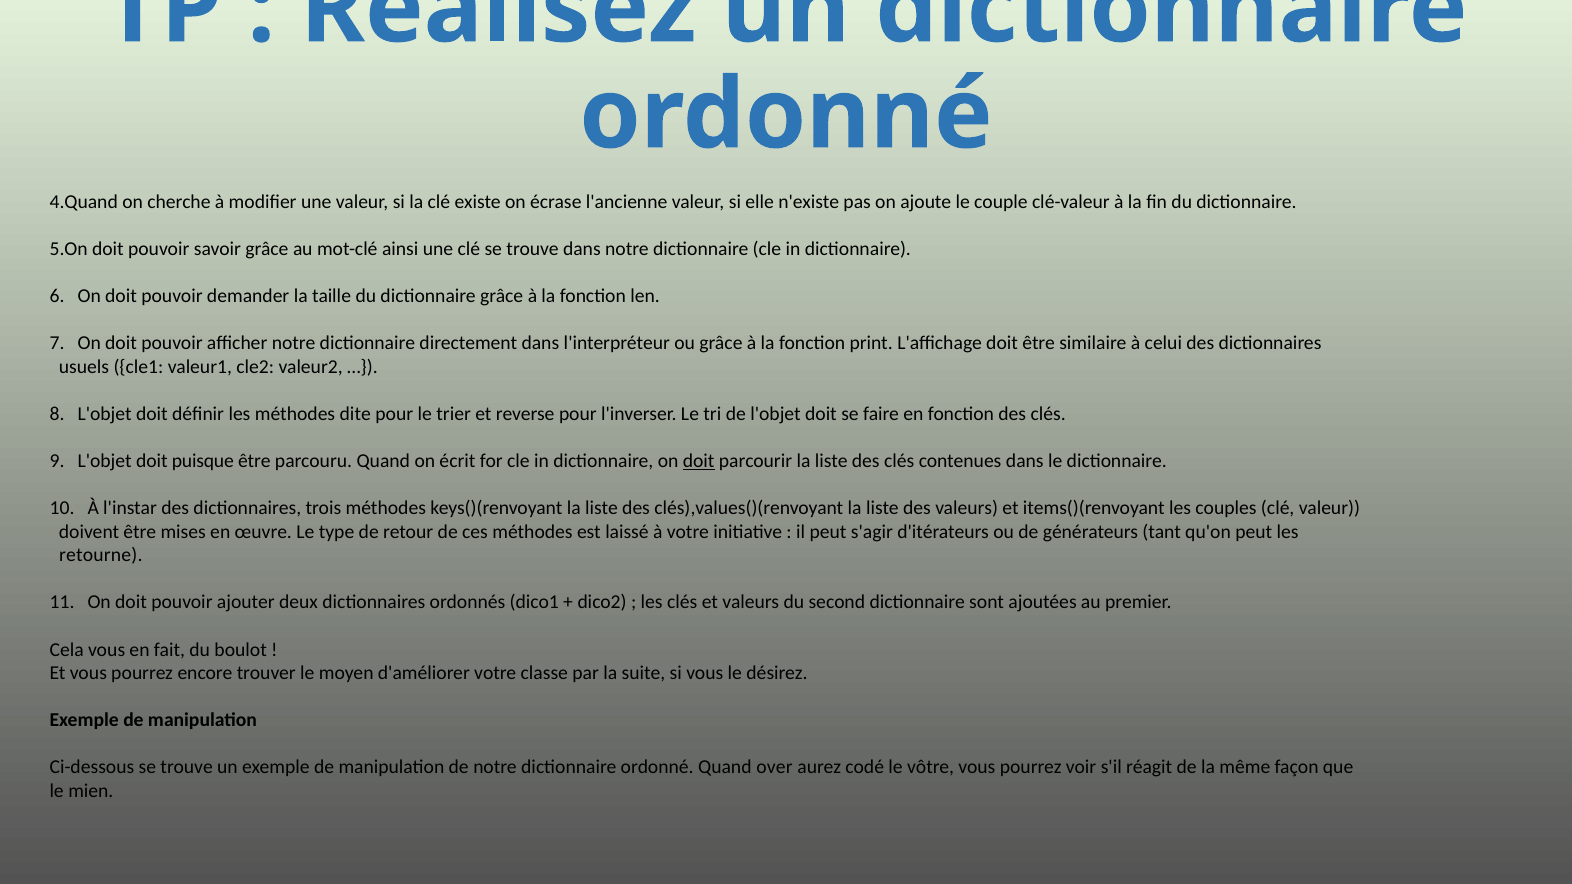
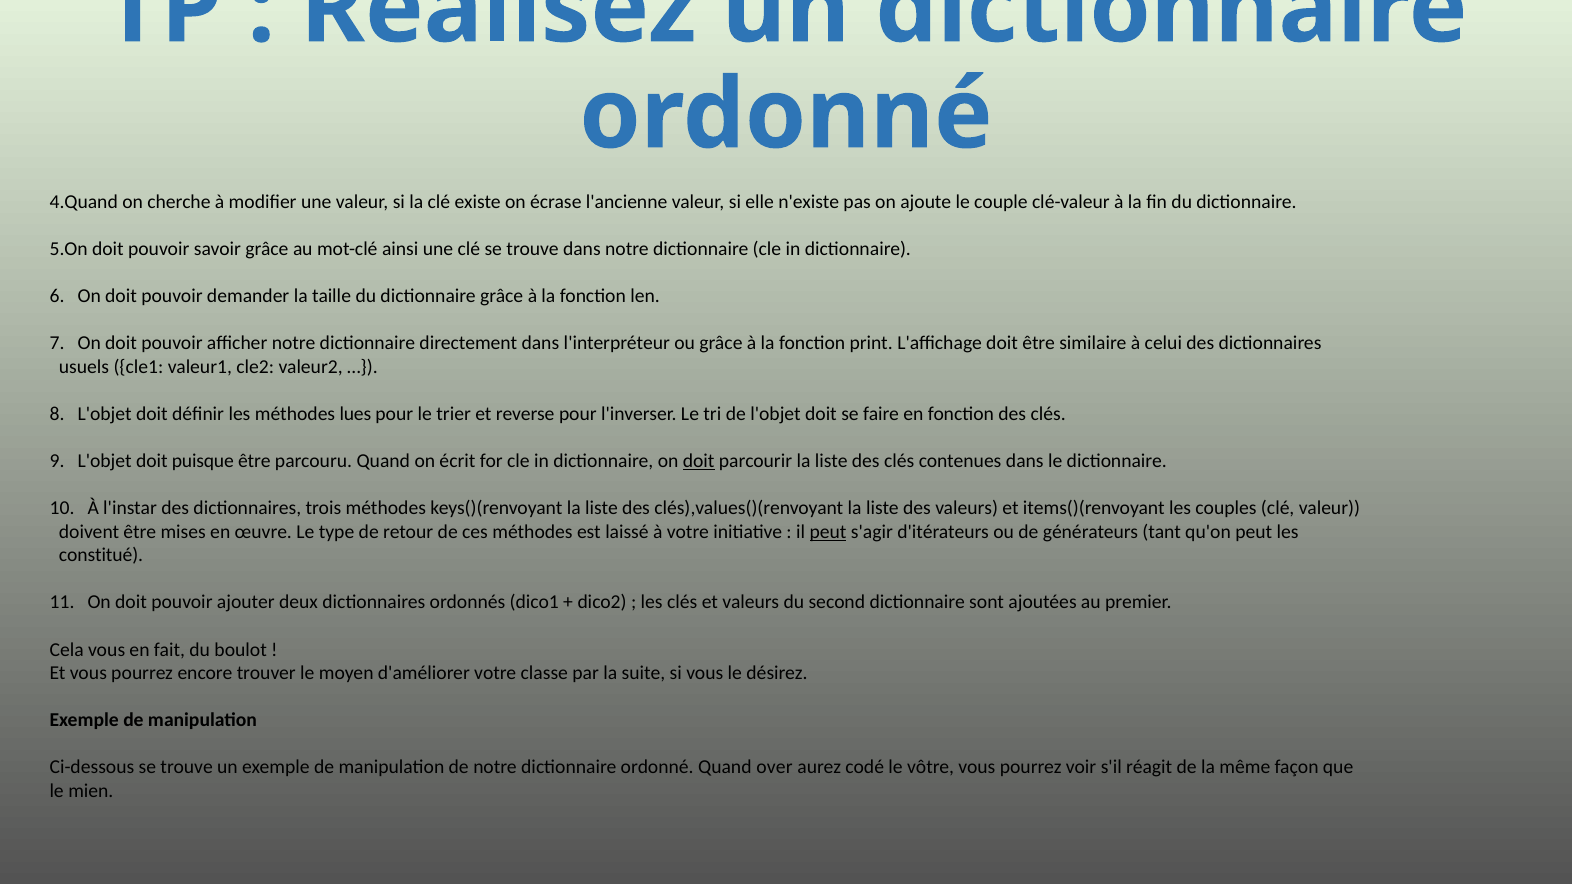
dite: dite -> lues
peut at (828, 532) underline: none -> present
retourne: retourne -> constitué
